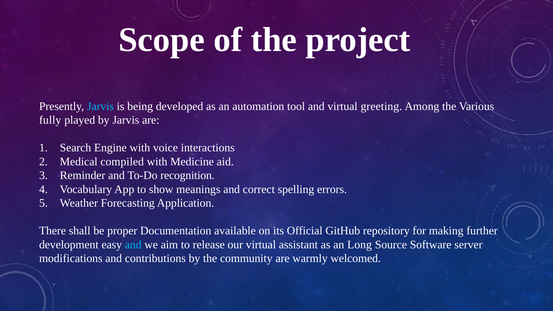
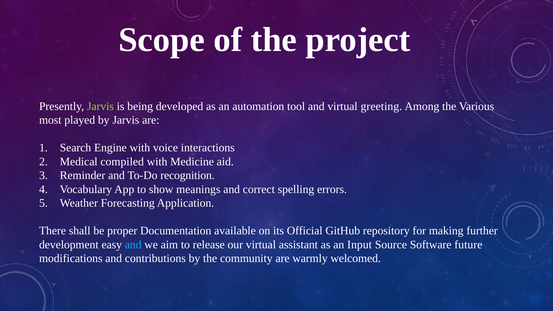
Jarvis at (100, 106) colour: light blue -> light green
fully: fully -> most
Long: Long -> Input
server: server -> future
